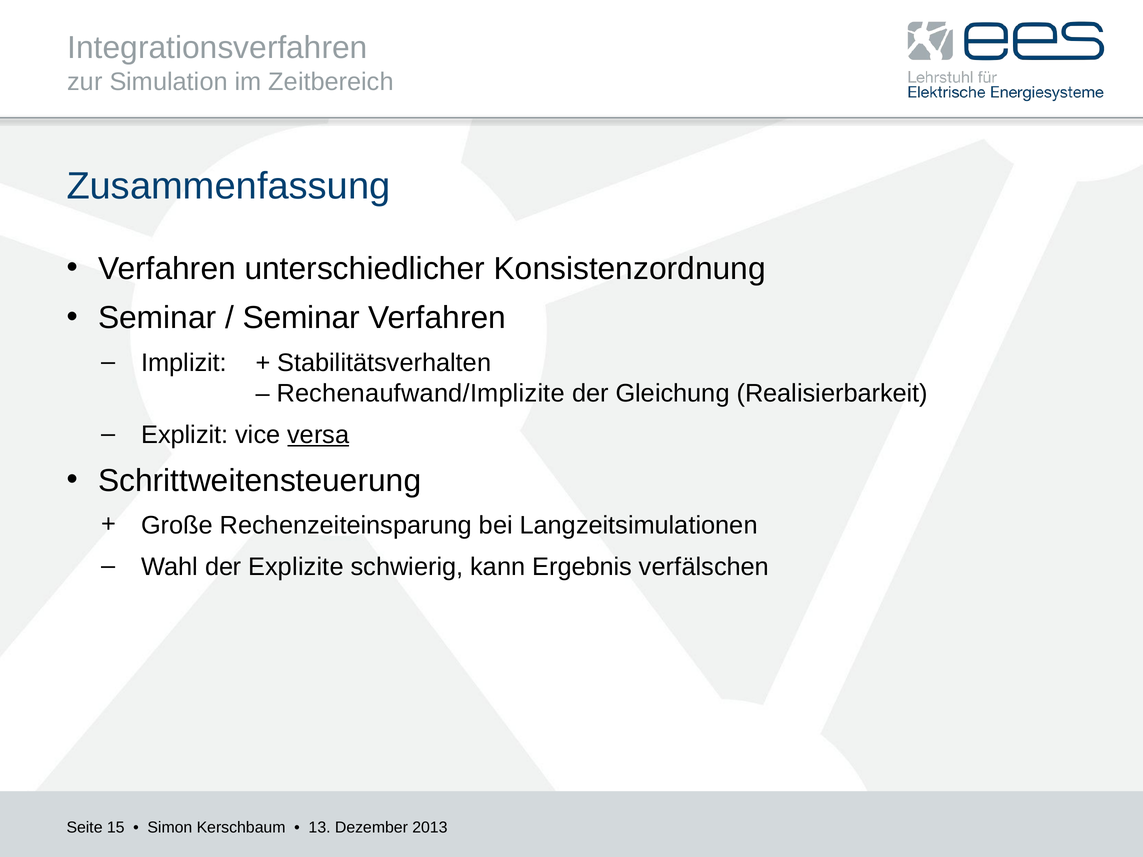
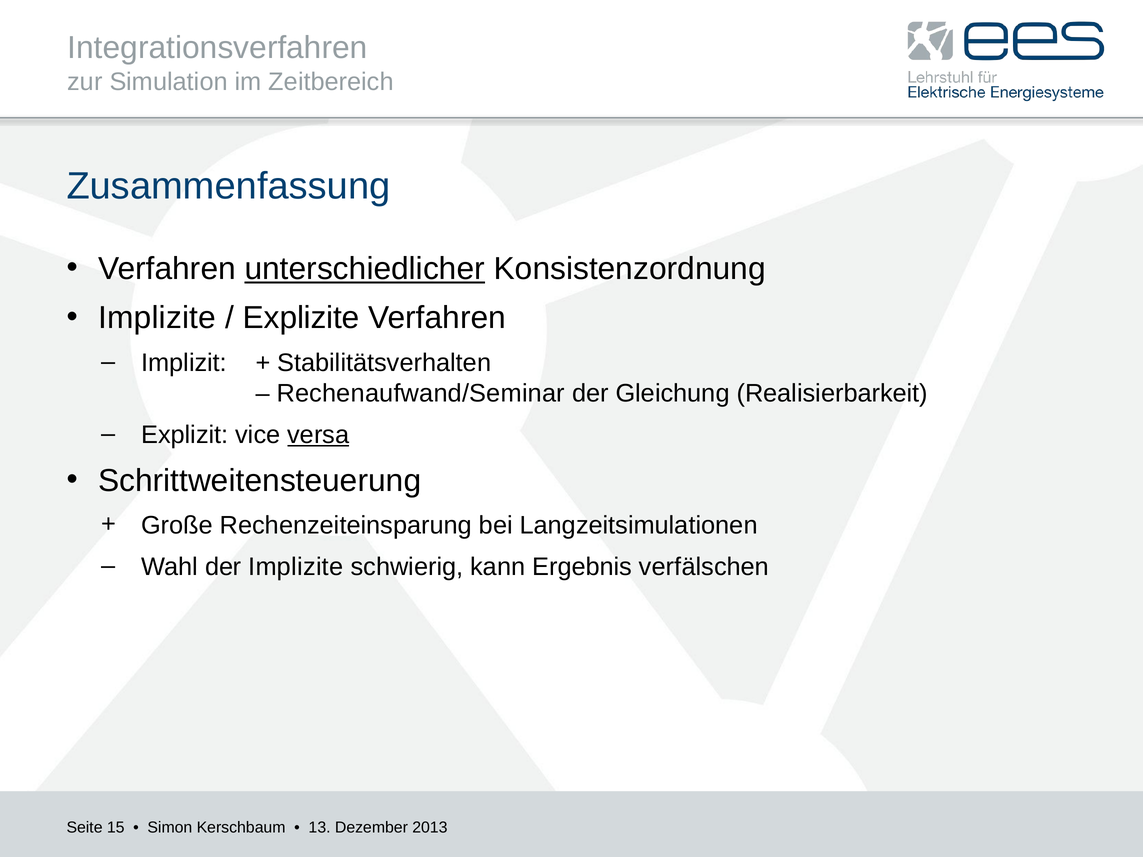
unterschiedlicher underline: none -> present
Seminar at (157, 318): Seminar -> Implizite
Seminar at (301, 318): Seminar -> Explizite
Rechenaufwand/Implizite: Rechenaufwand/Implizite -> Rechenaufwand/Seminar
der Explizite: Explizite -> Implizite
